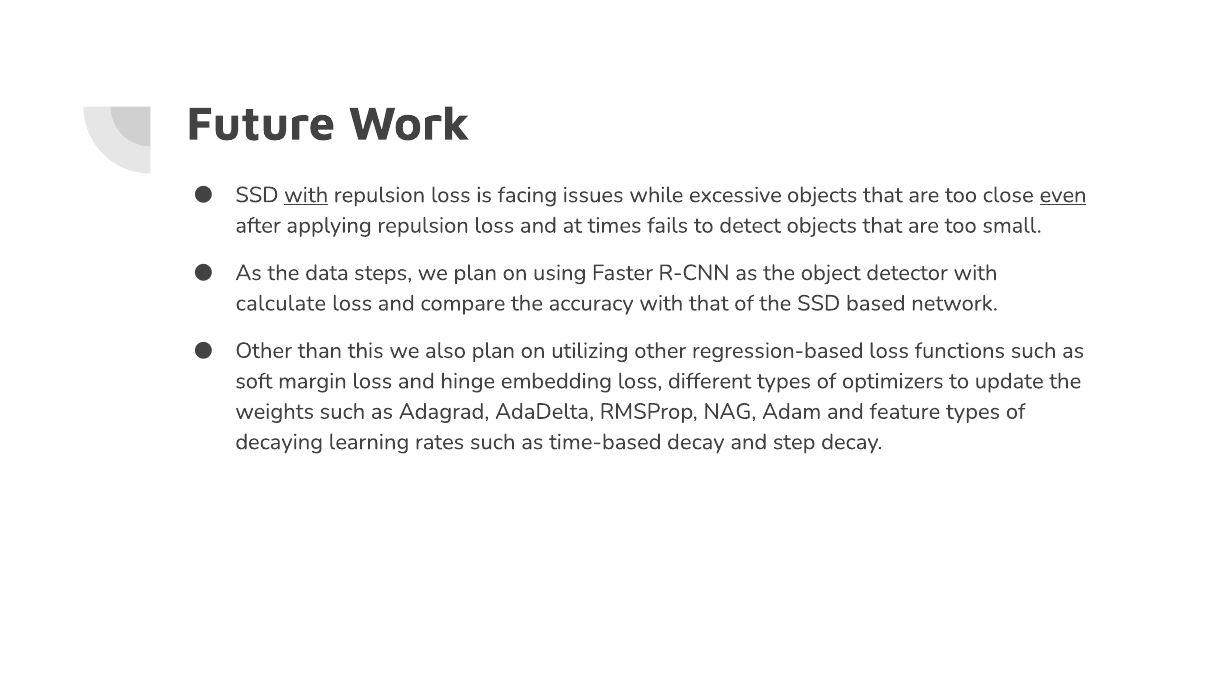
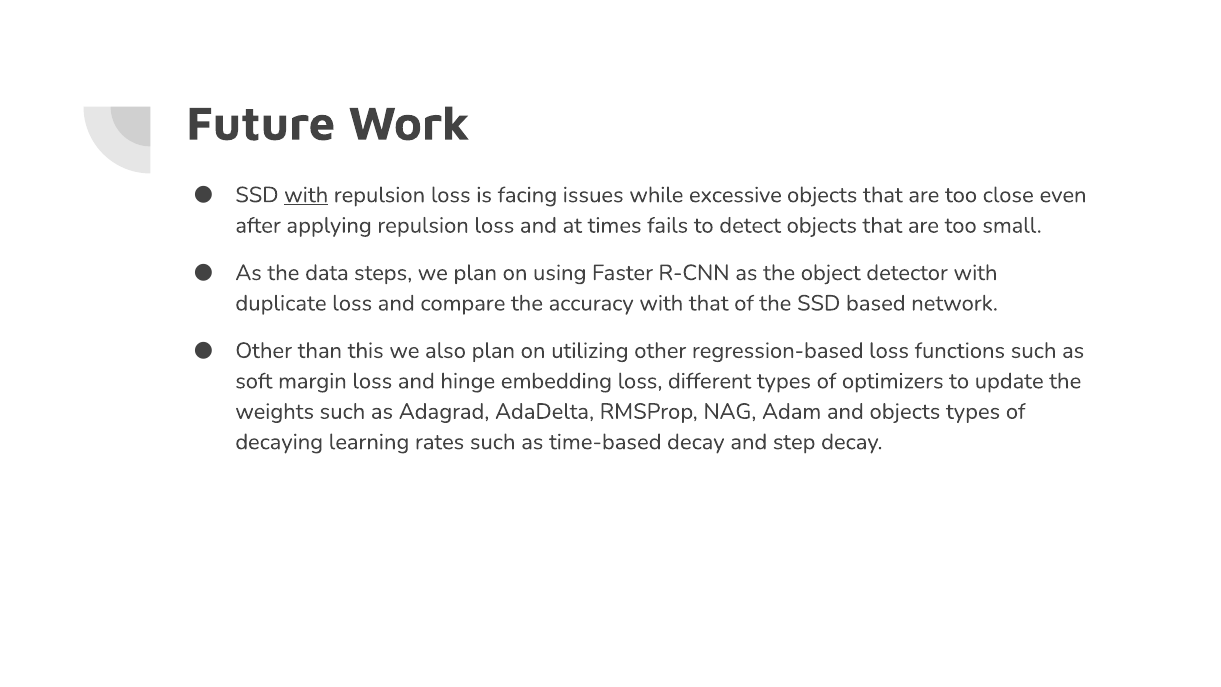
even underline: present -> none
calculate: calculate -> duplicate
and feature: feature -> objects
